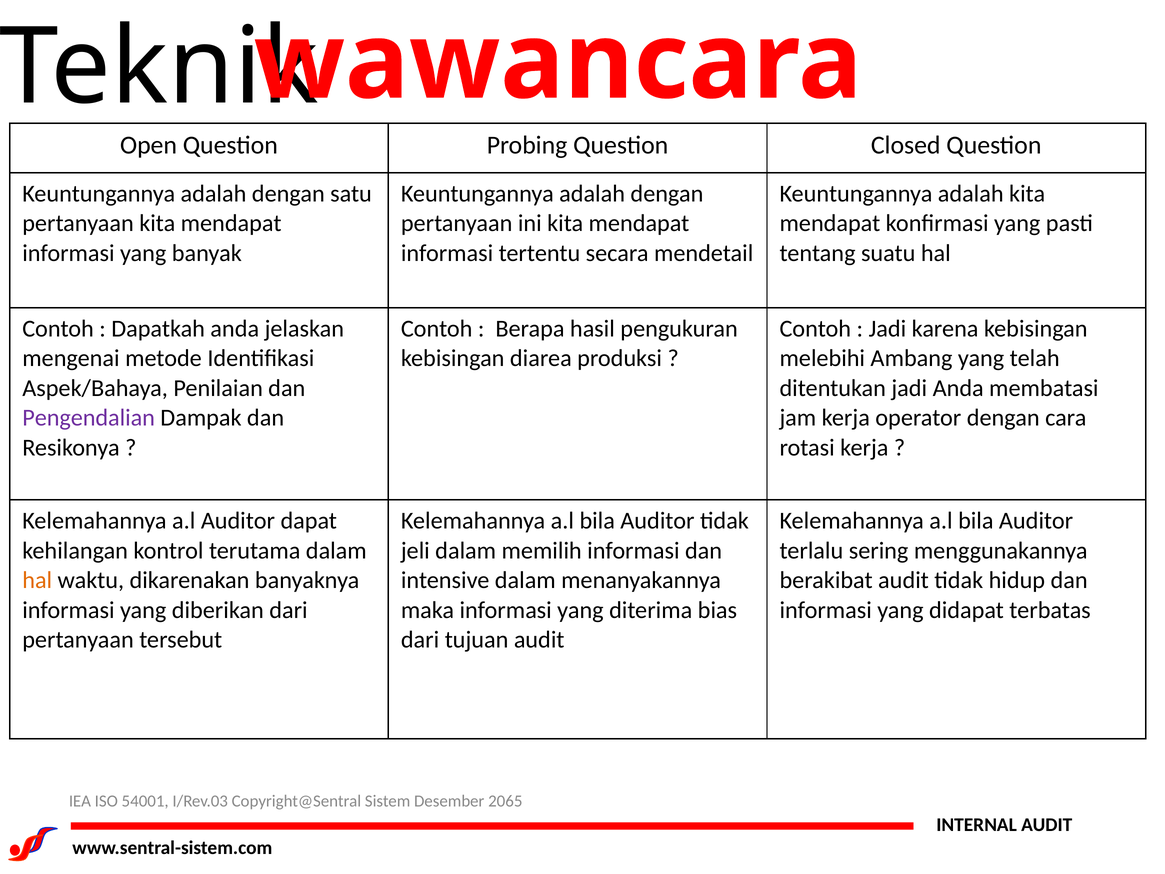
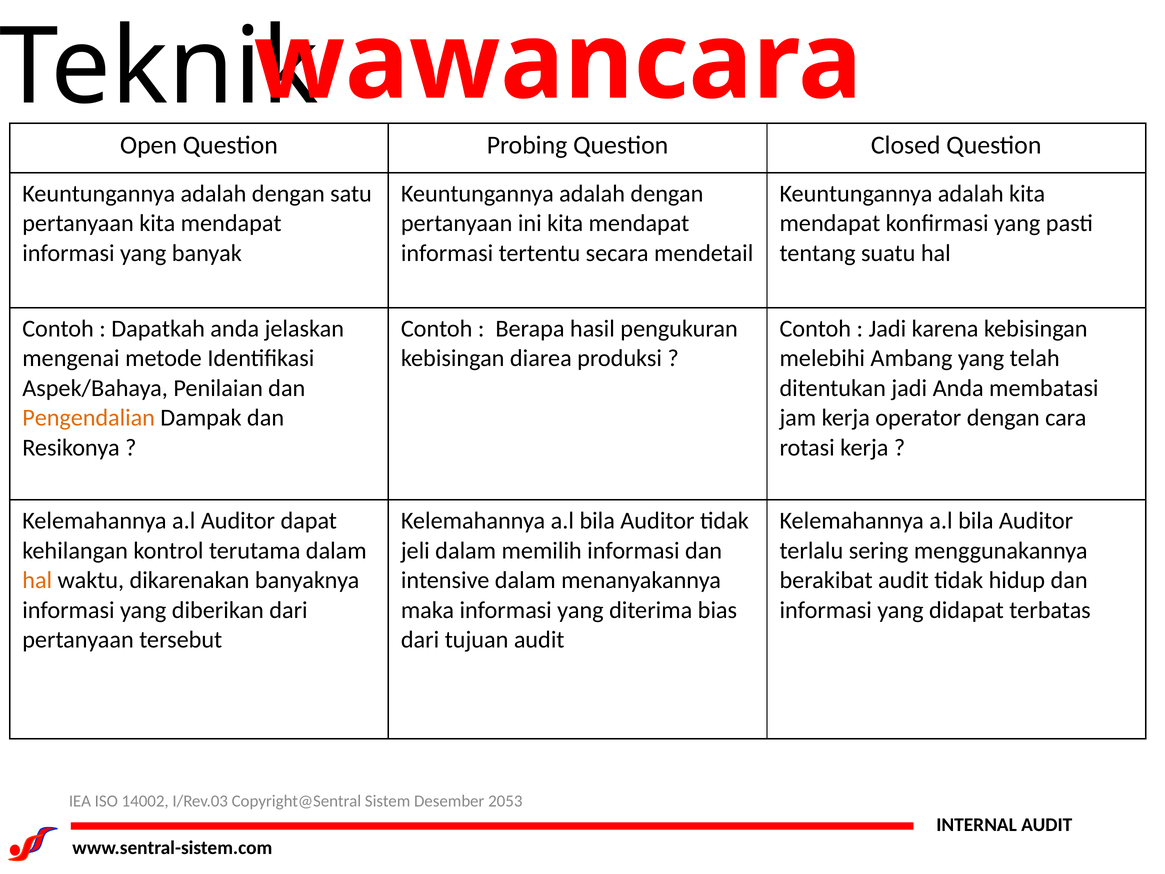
Pengendalian colour: purple -> orange
54001: 54001 -> 14002
2065: 2065 -> 2053
